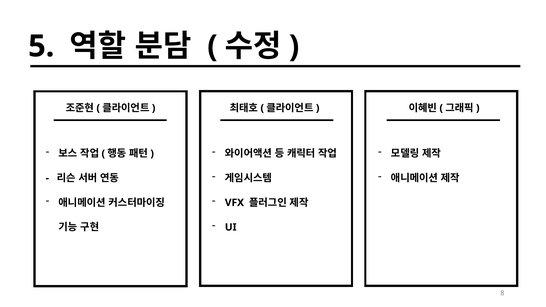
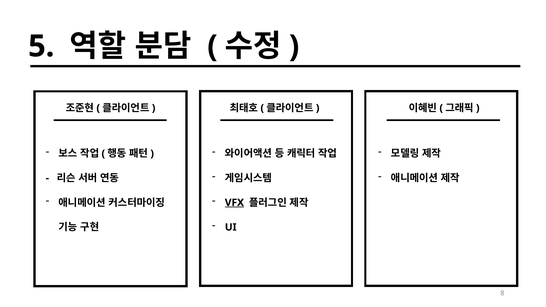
VFX underline: none -> present
